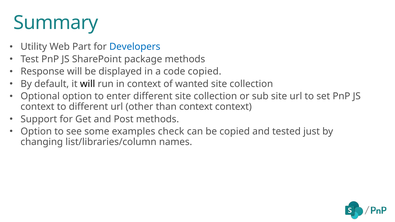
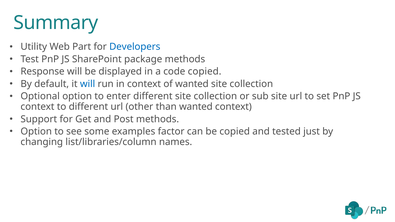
will at (88, 84) colour: black -> blue
than context: context -> wanted
check: check -> factor
